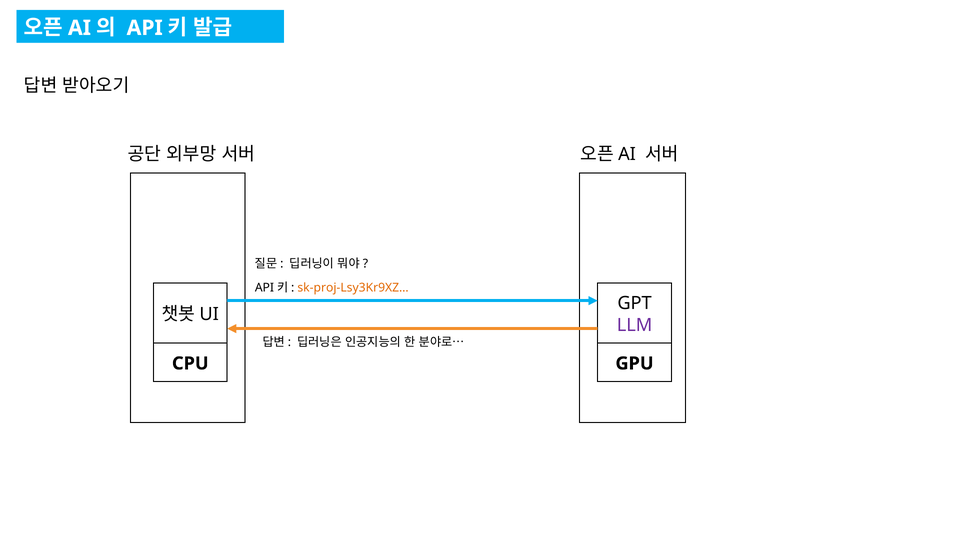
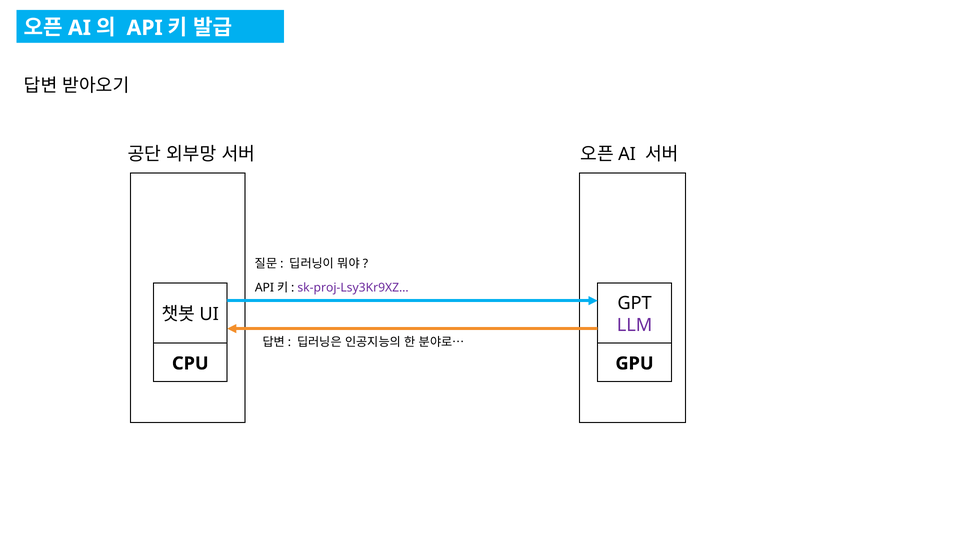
sk-proj-Lsy3Kr9XZ… colour: orange -> purple
